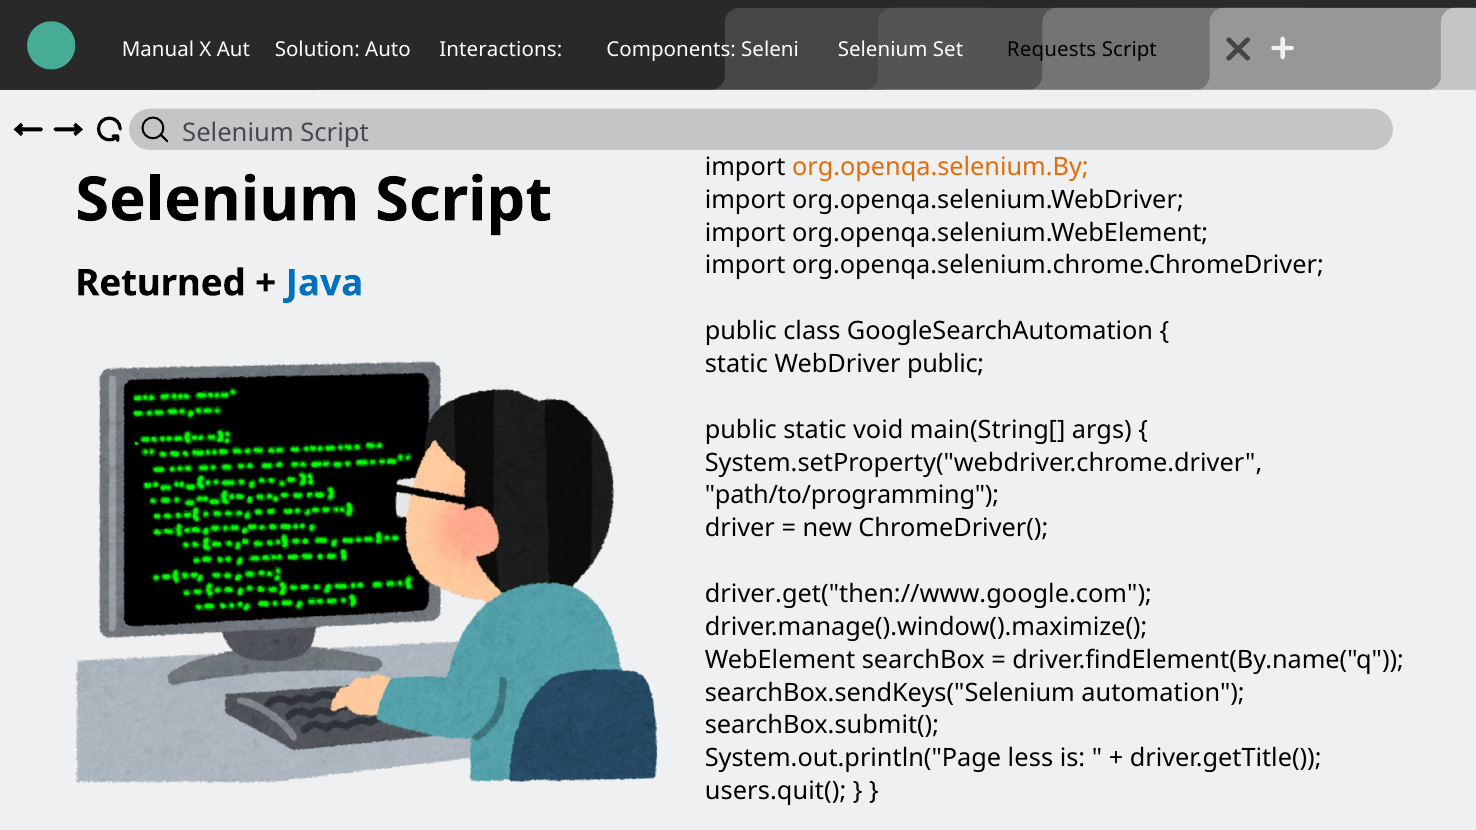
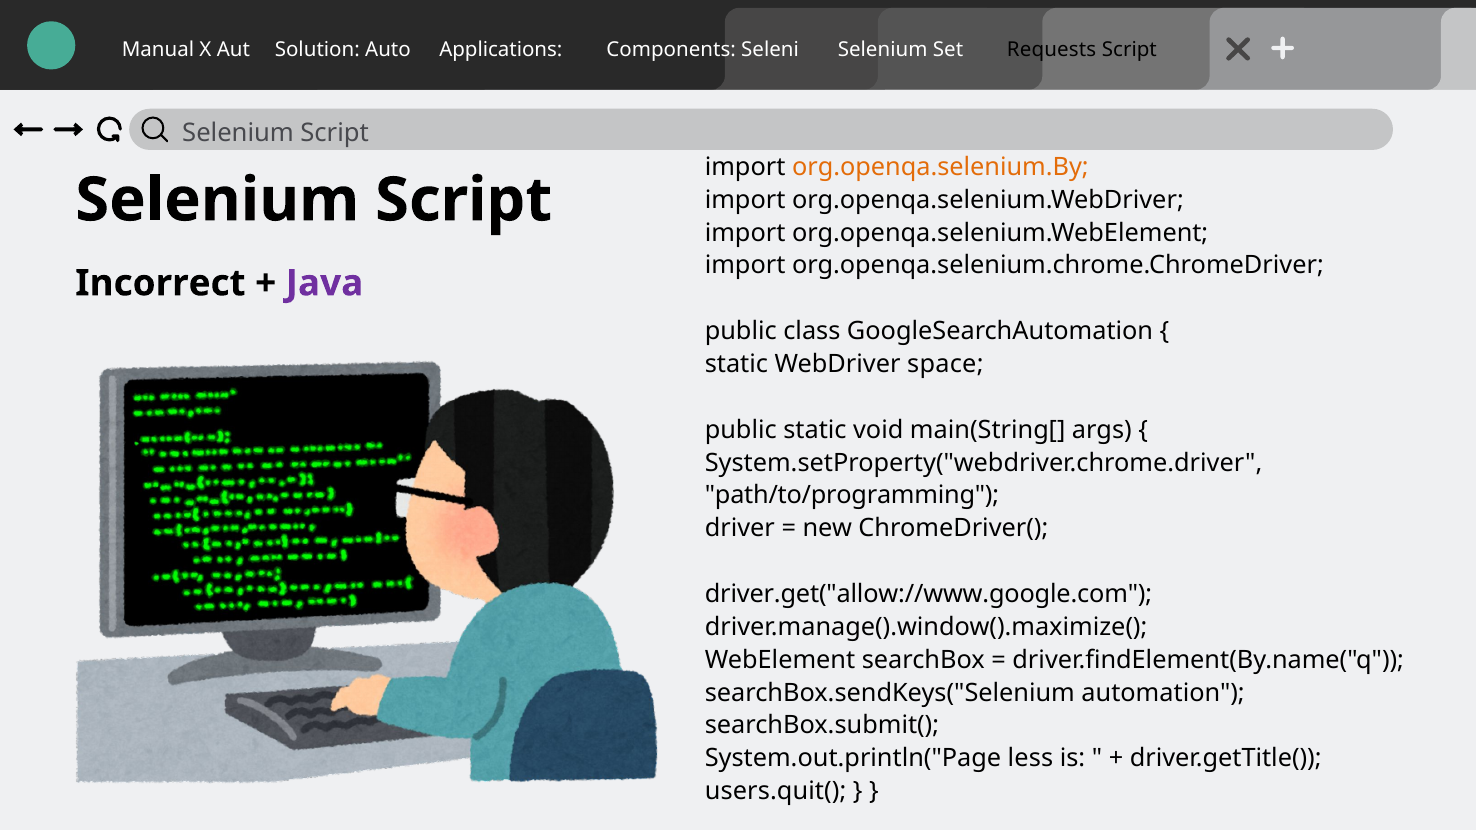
Interactions: Interactions -> Applications
Returned: Returned -> Incorrect
Java colour: blue -> purple
WebDriver public: public -> space
driver.get("then://www.google.com: driver.get("then://www.google.com -> driver.get("allow://www.google.com
